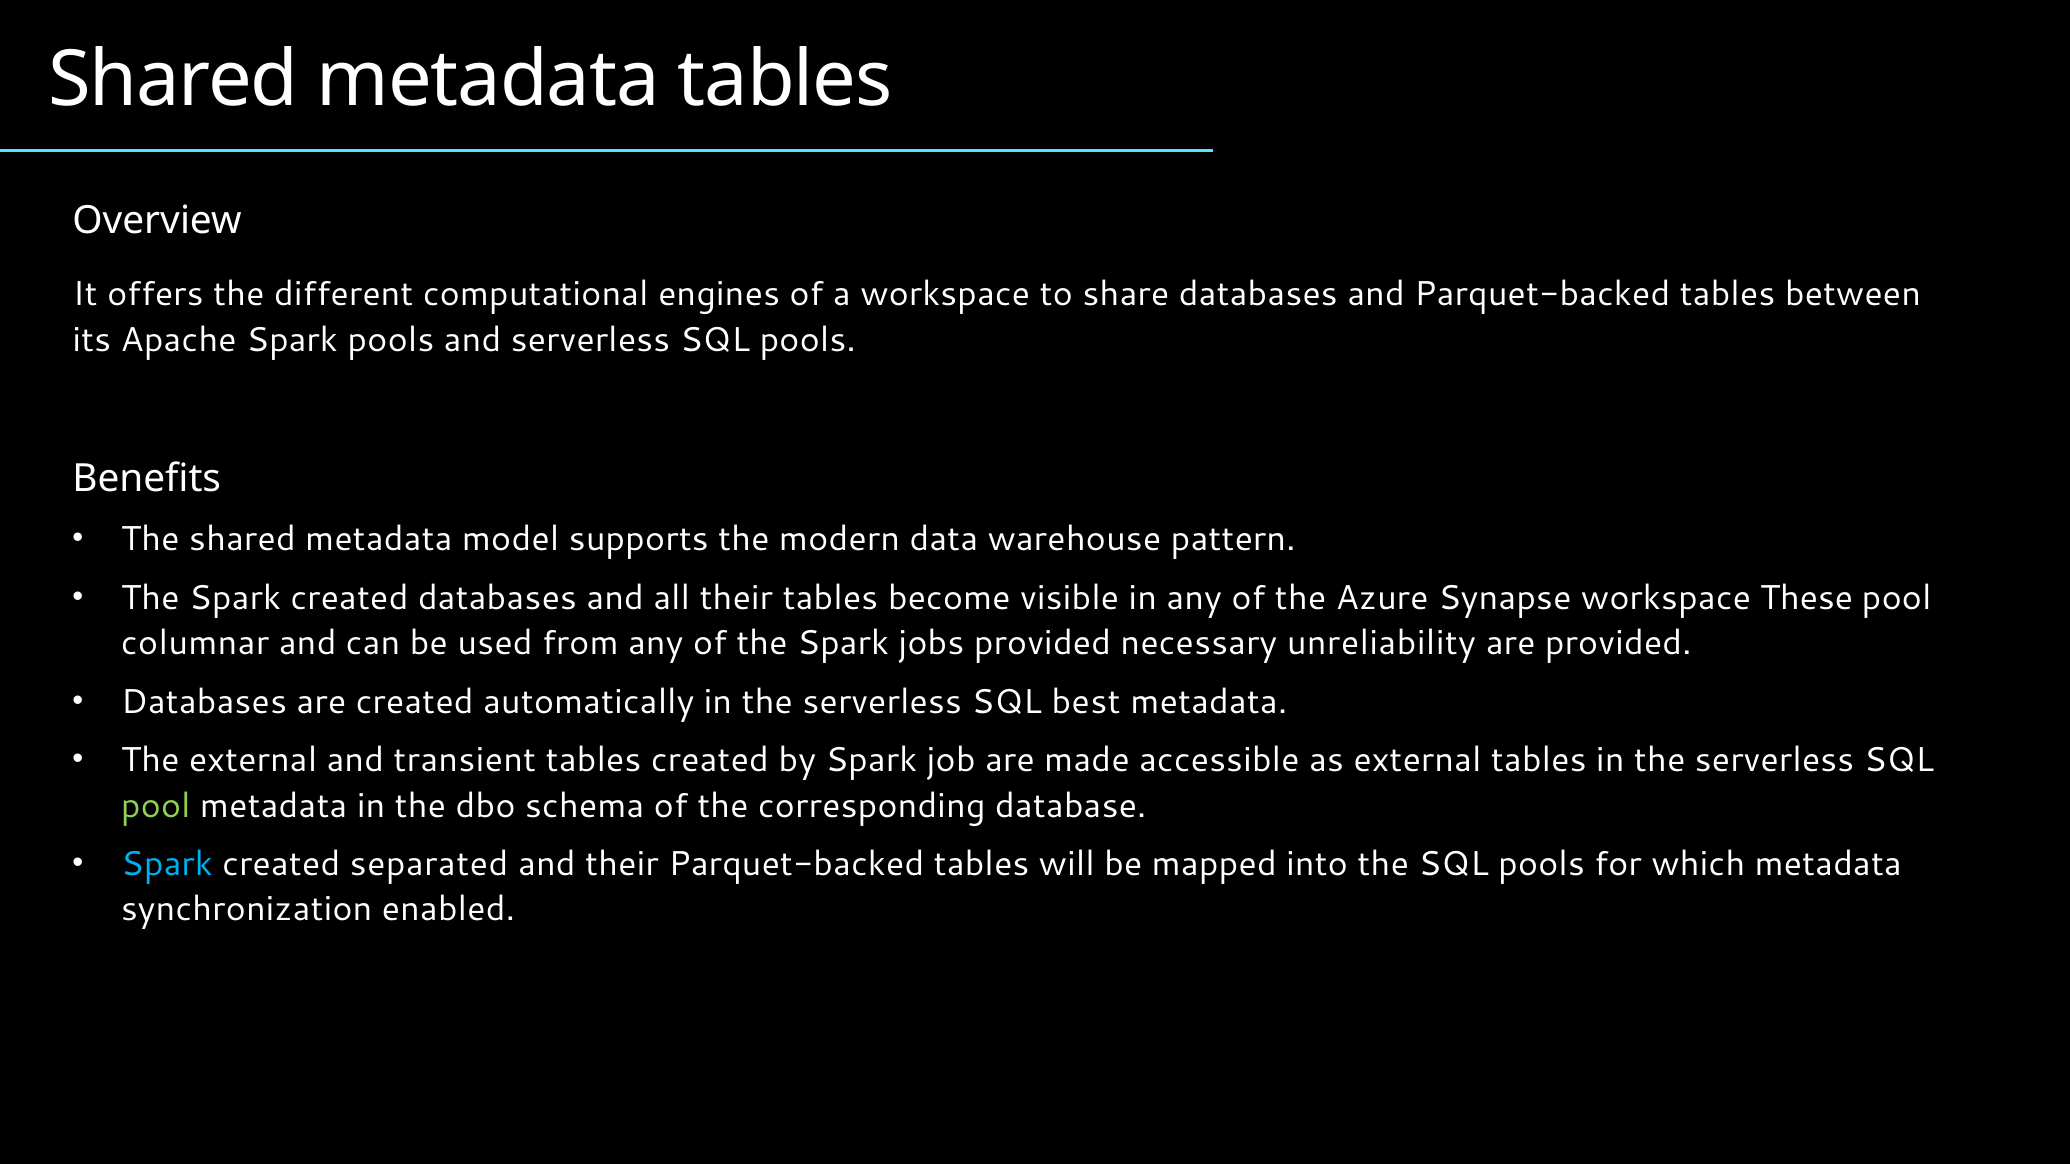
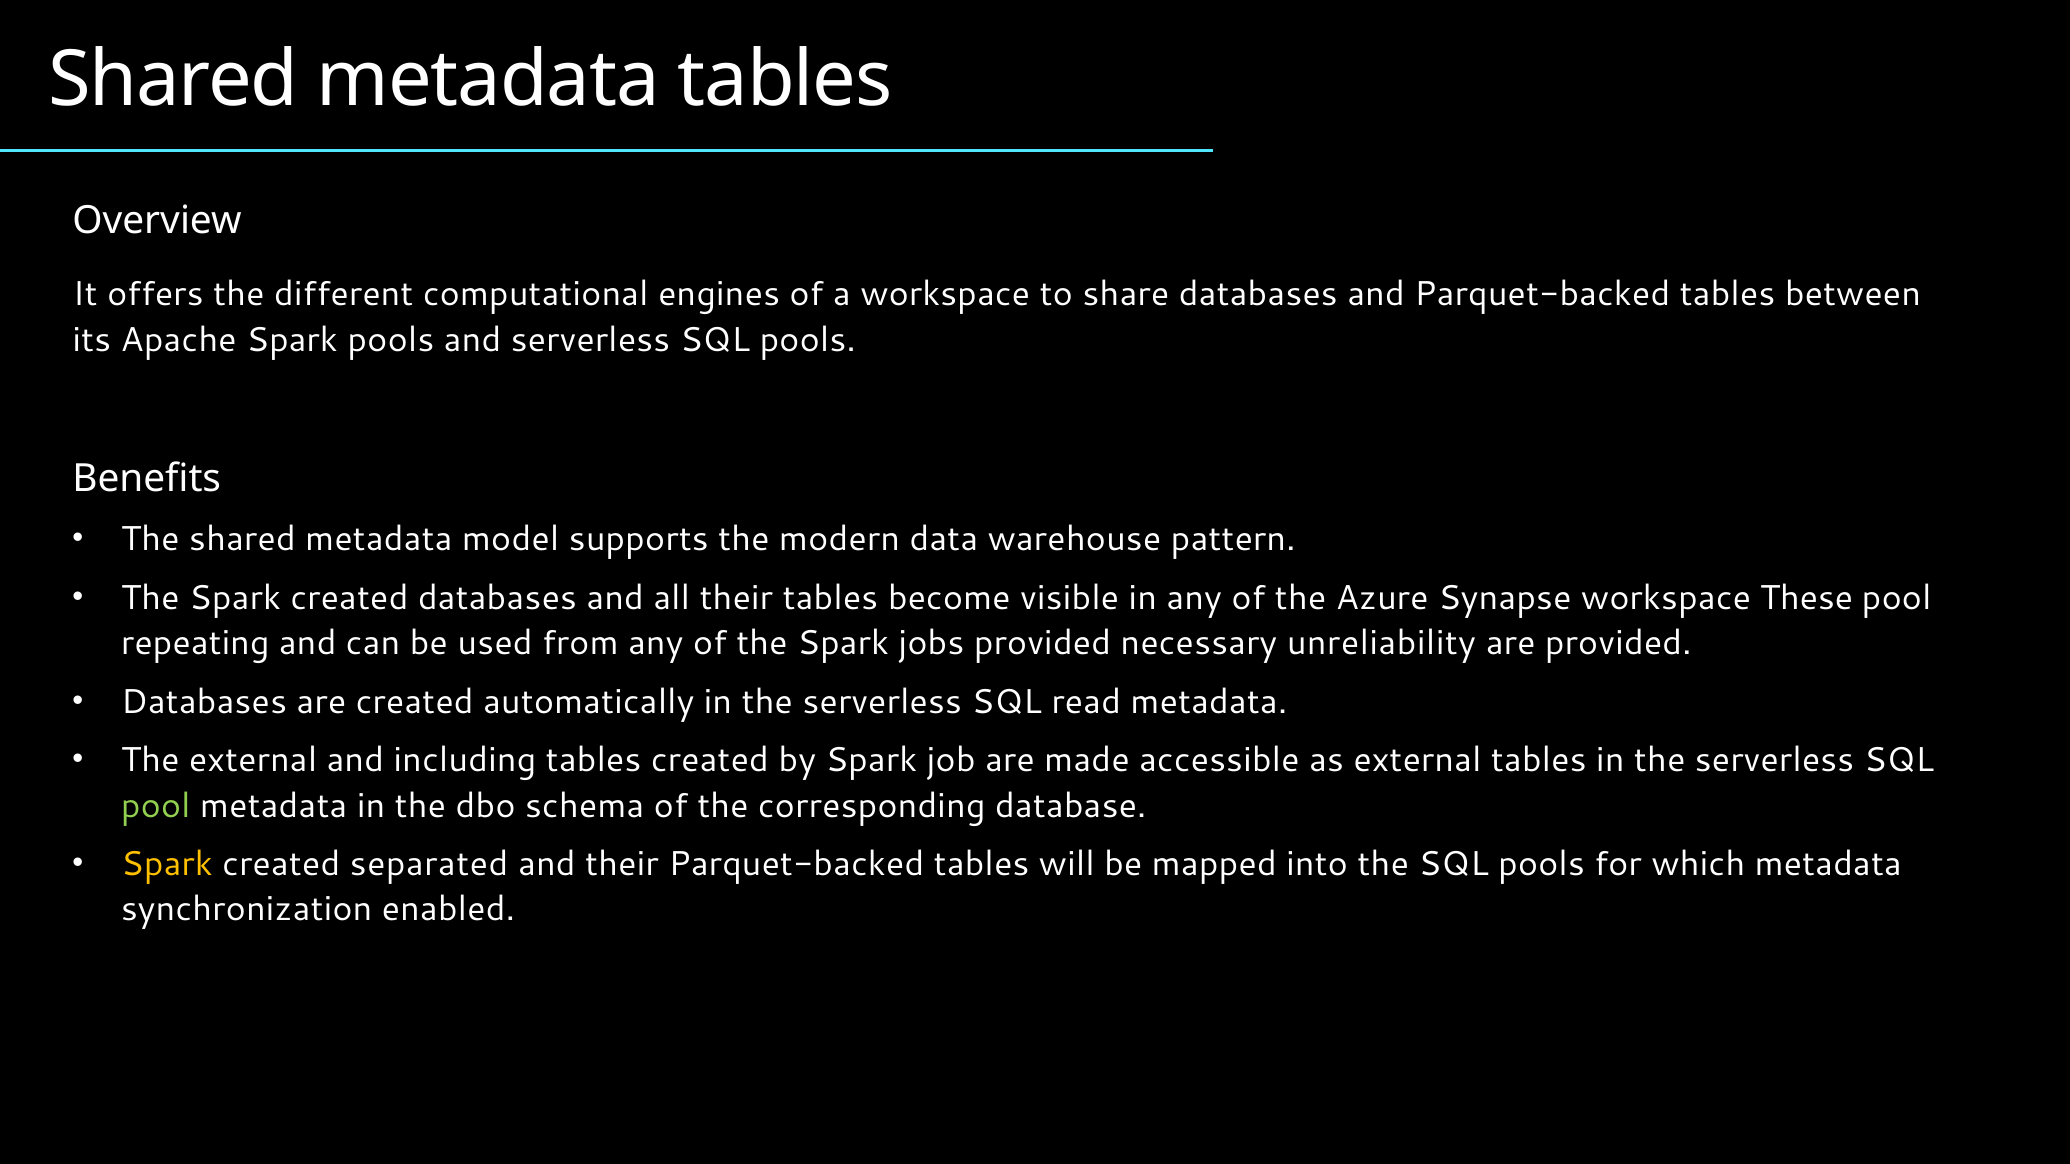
columnar: columnar -> repeating
best: best -> read
transient: transient -> including
Spark at (167, 864) colour: light blue -> yellow
